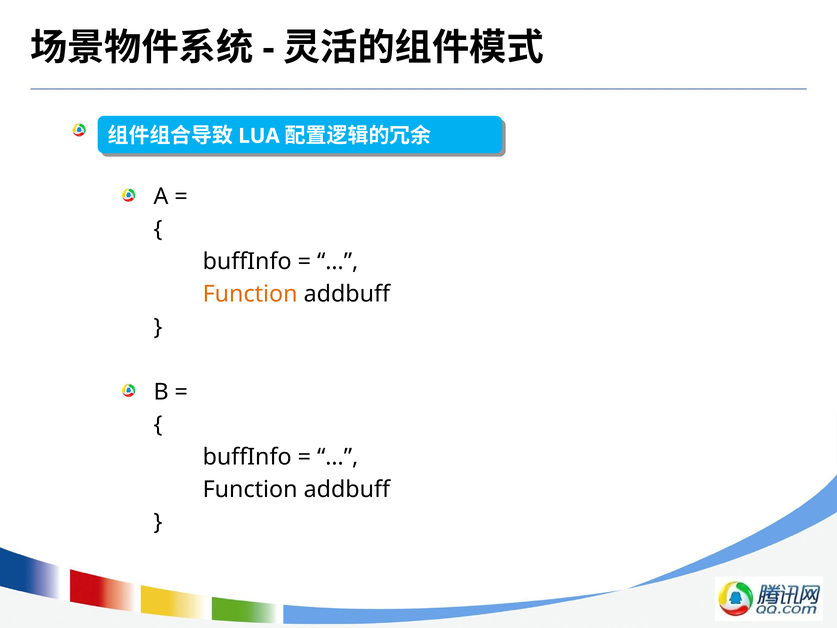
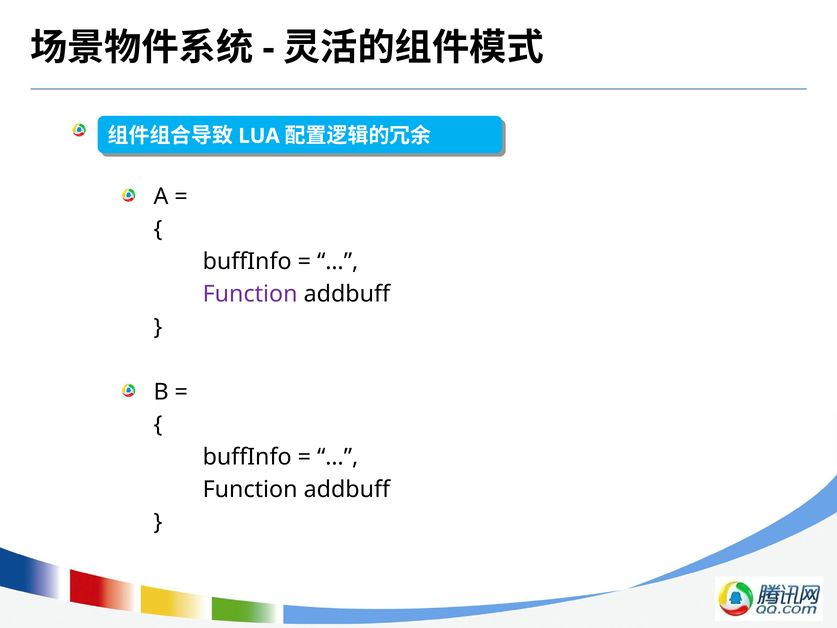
Function at (250, 294) colour: orange -> purple
